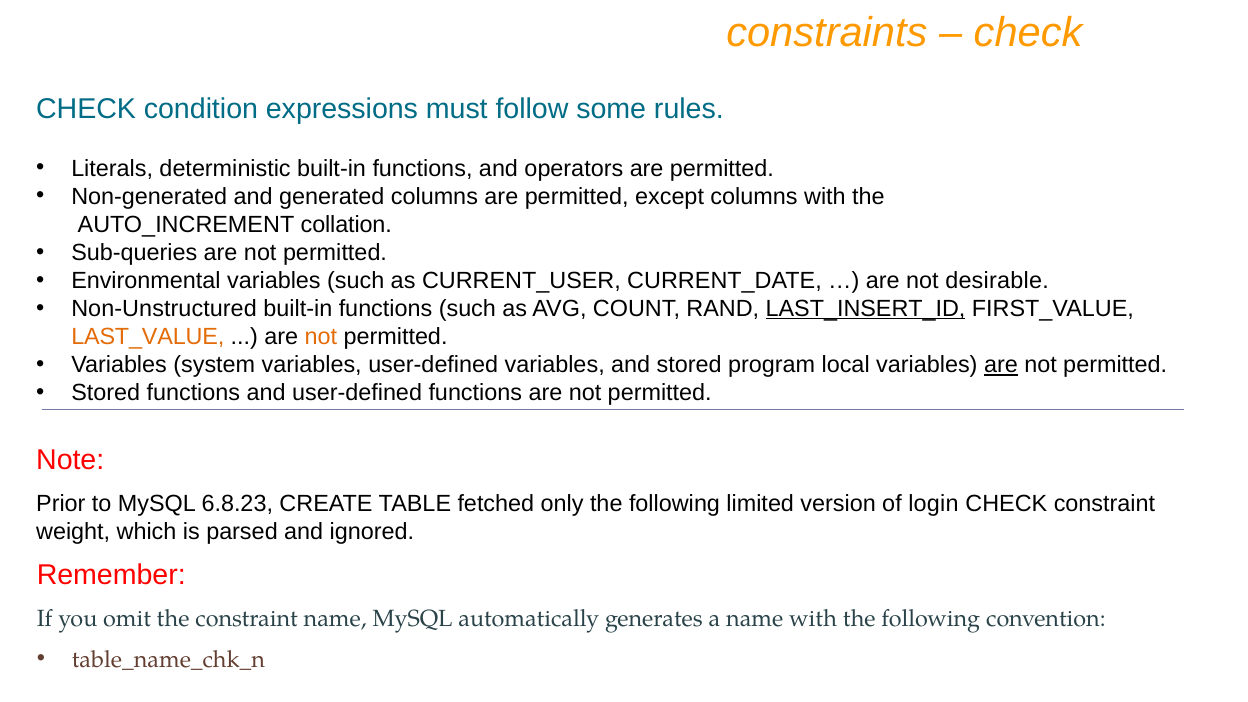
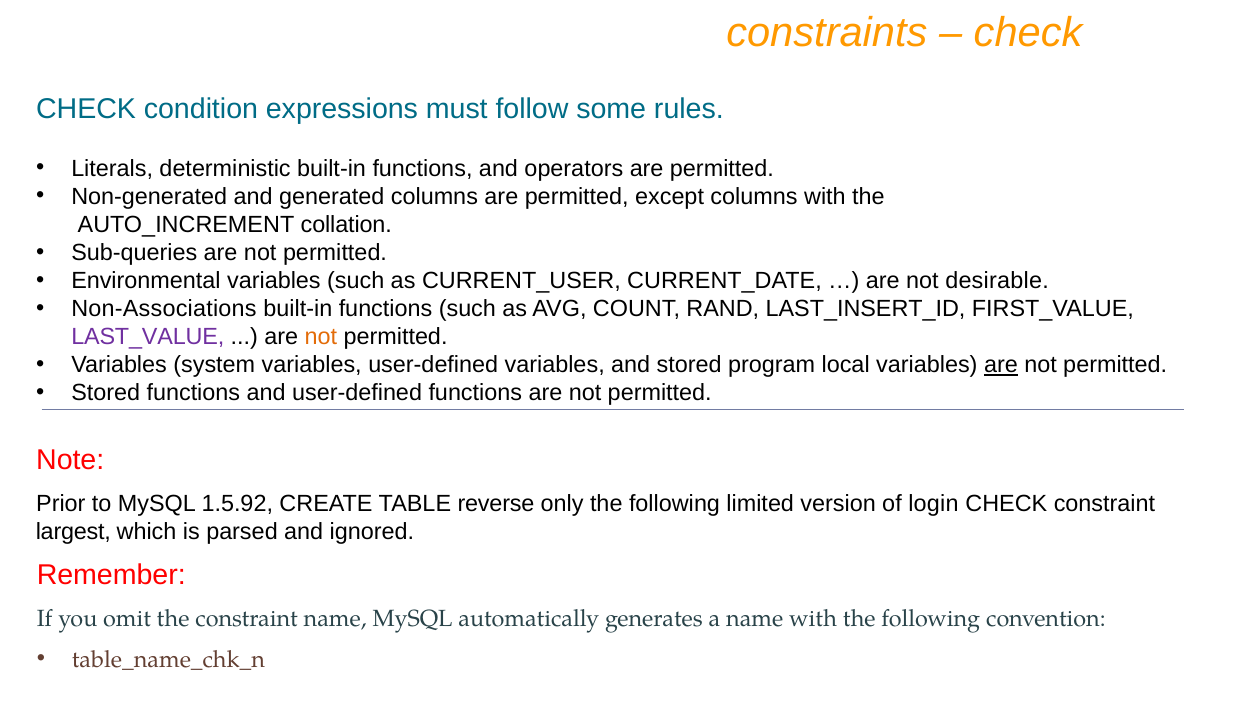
Non-Unstructured: Non-Unstructured -> Non-Associations
LAST_INSERT_ID underline: present -> none
LAST_VALUE colour: orange -> purple
6.8.23: 6.8.23 -> 1.5.92
fetched: fetched -> reverse
weight: weight -> largest
